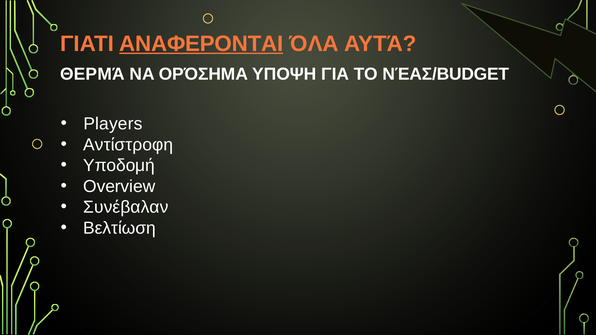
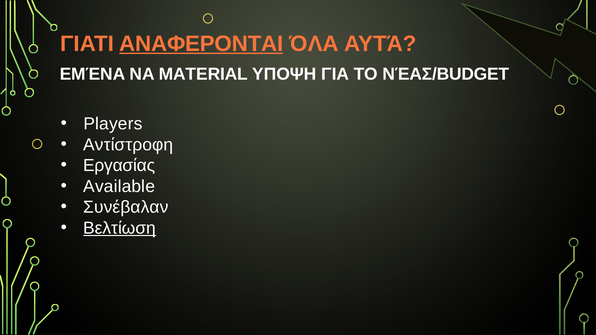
ΘΕΡΜΆ: ΘΕΡΜΆ -> ΕΜΈΝΑ
ΟΡΌΣΗΜΑ: ΟΡΌΣΗΜΑ -> MATERIAL
Υποδομή: Υποδομή -> Εργασίας
Overview: Overview -> Available
Βελτίωση underline: none -> present
